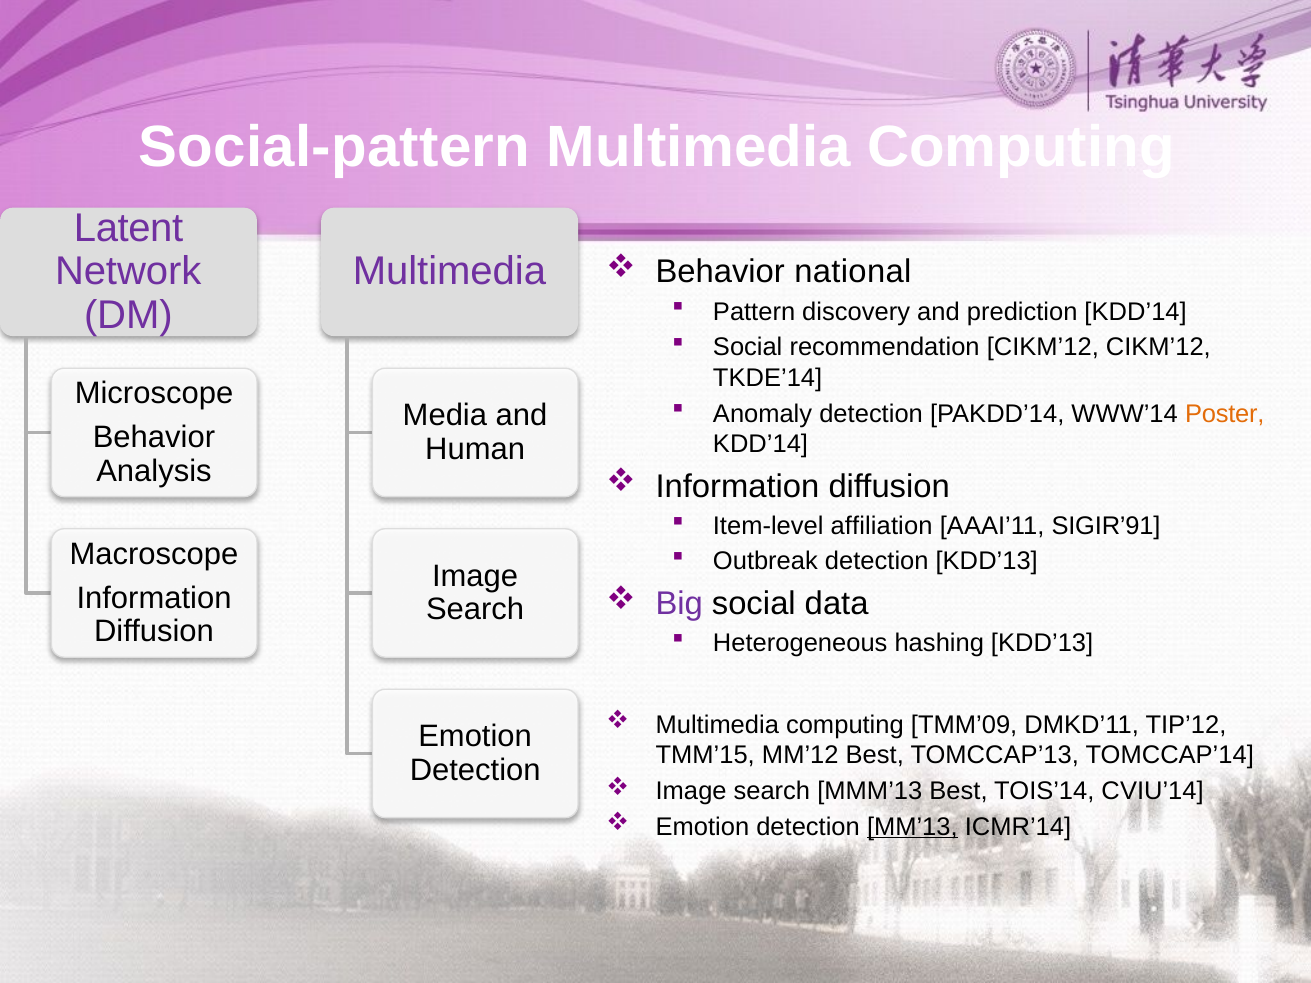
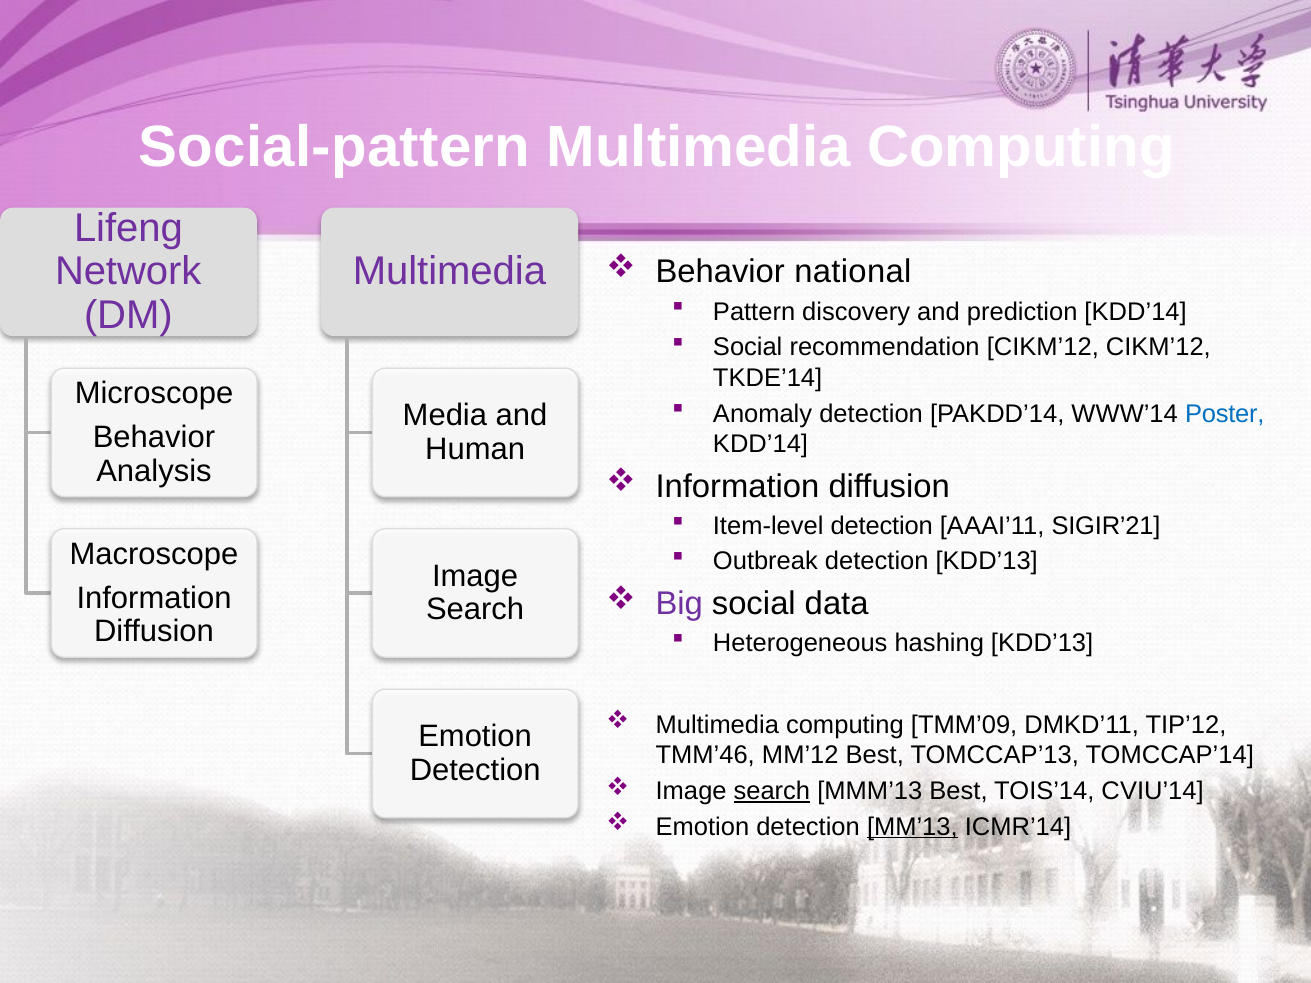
Latent: Latent -> Lifeng
Poster colour: orange -> blue
Item-level affiliation: affiliation -> detection
SIGIR’91: SIGIR’91 -> SIGIR’21
TMM’15: TMM’15 -> TMM’46
search at (772, 791) underline: none -> present
